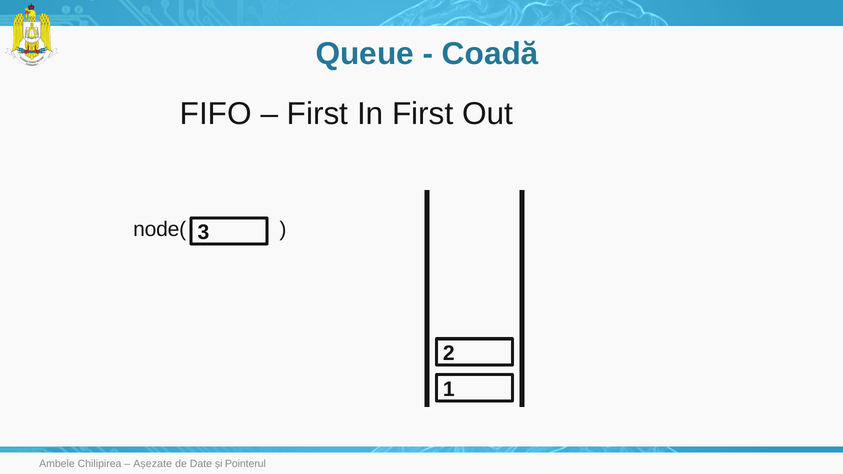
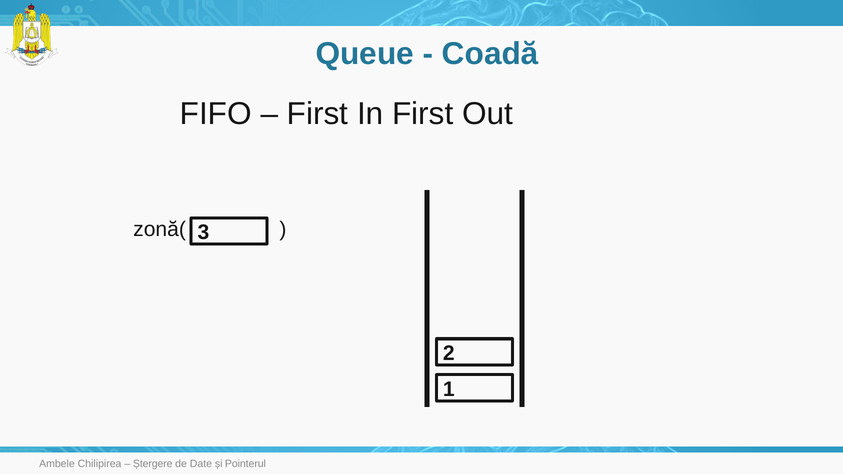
node(: node( -> zonă(
Așezate: Așezate -> Ștergere
